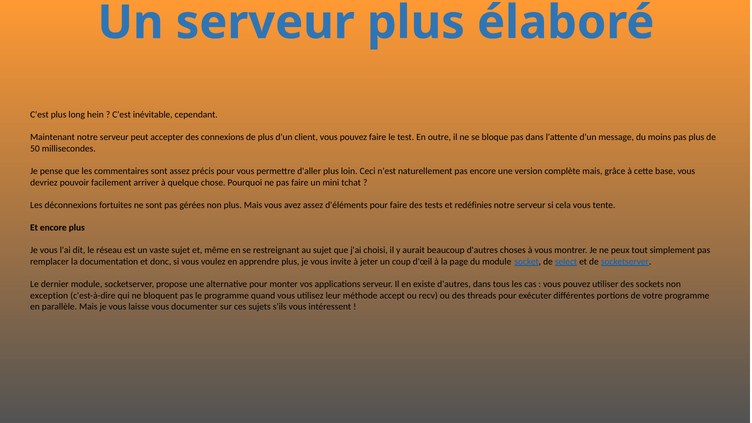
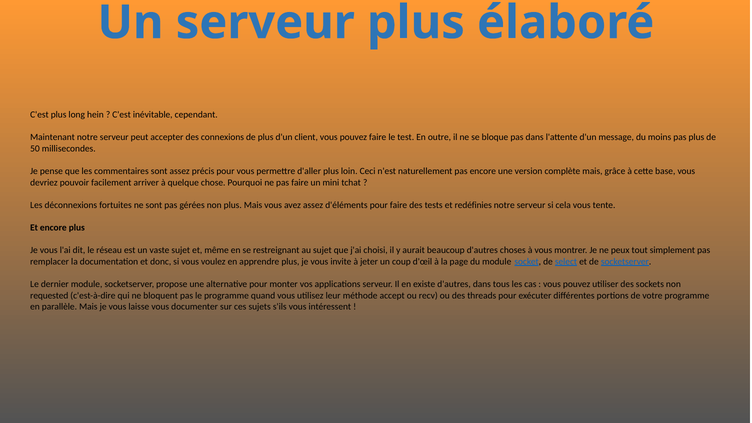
exception: exception -> requested
